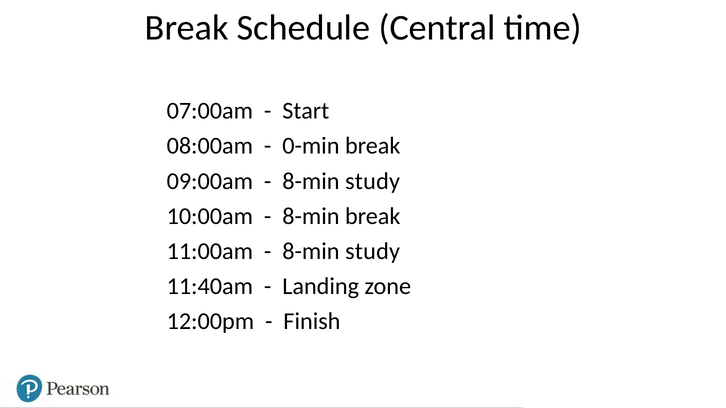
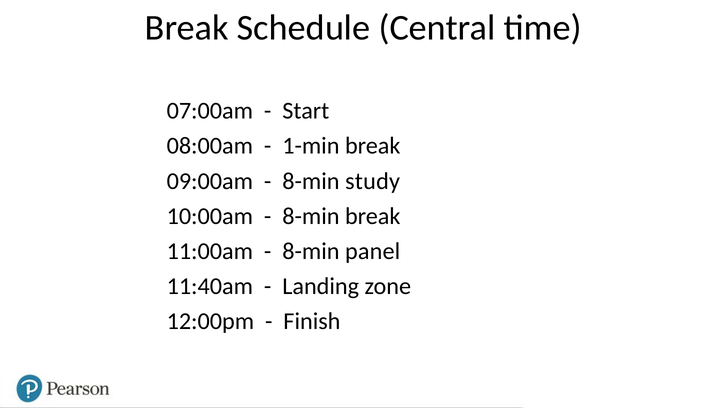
0-min: 0-min -> 1-min
study at (373, 251): study -> panel
